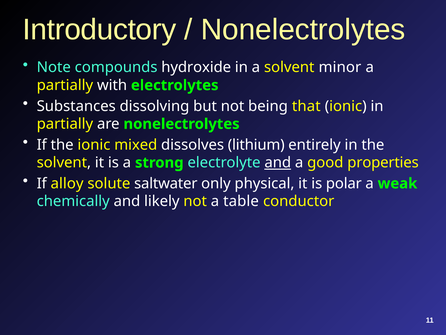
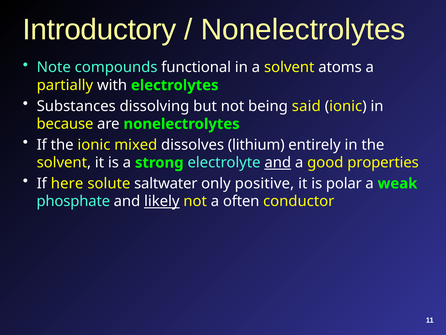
hydroxide: hydroxide -> functional
minor: minor -> atoms
that: that -> said
partially at (65, 124): partially -> because
alloy: alloy -> here
physical: physical -> positive
chemically: chemically -> phosphate
likely underline: none -> present
table: table -> often
